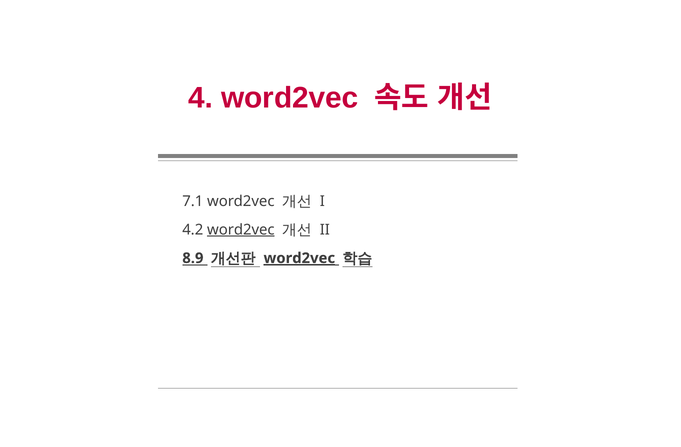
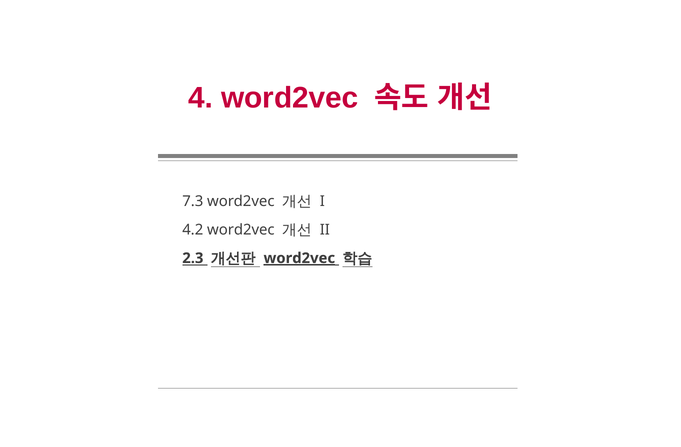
7.1: 7.1 -> 7.3
word2vec at (241, 230) underline: present -> none
8.9: 8.9 -> 2.3
